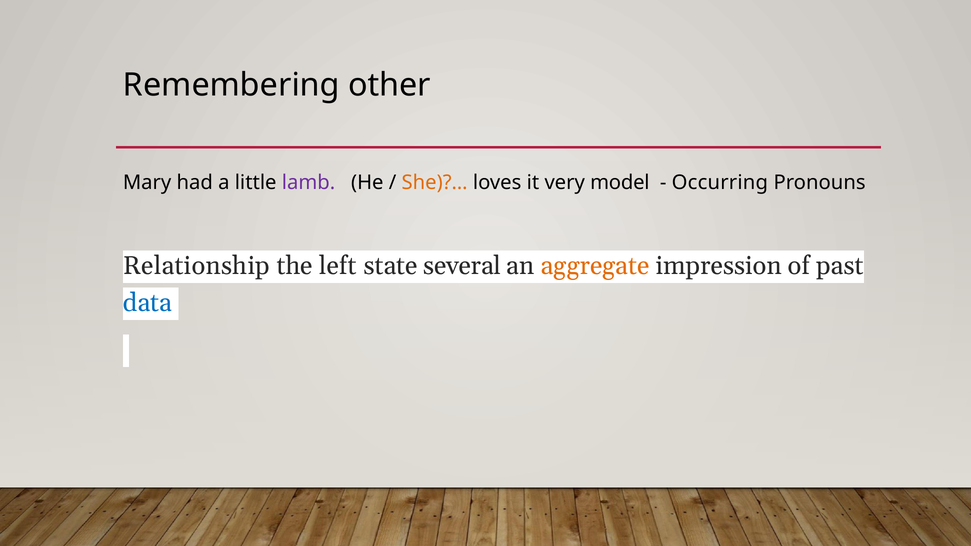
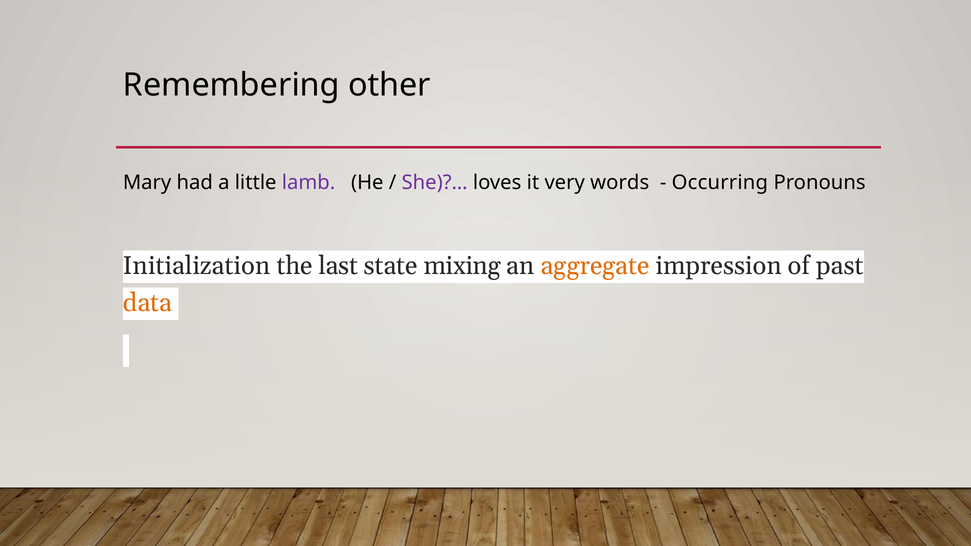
She)?… colour: orange -> purple
model: model -> words
Relationship: Relationship -> Initialization
left: left -> last
several: several -> mixing
data colour: blue -> orange
